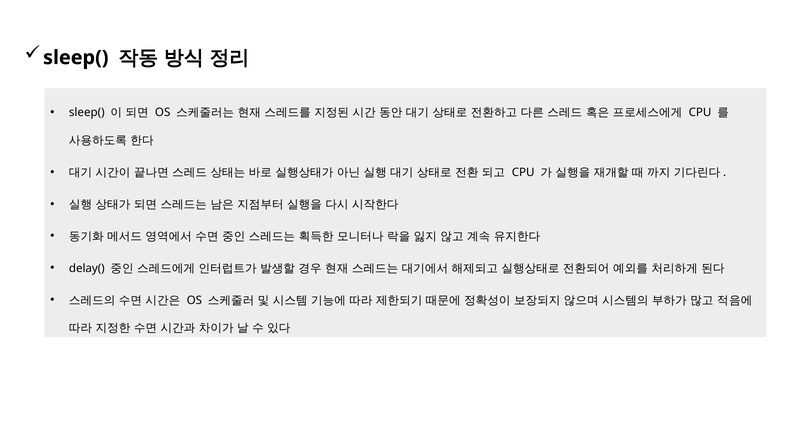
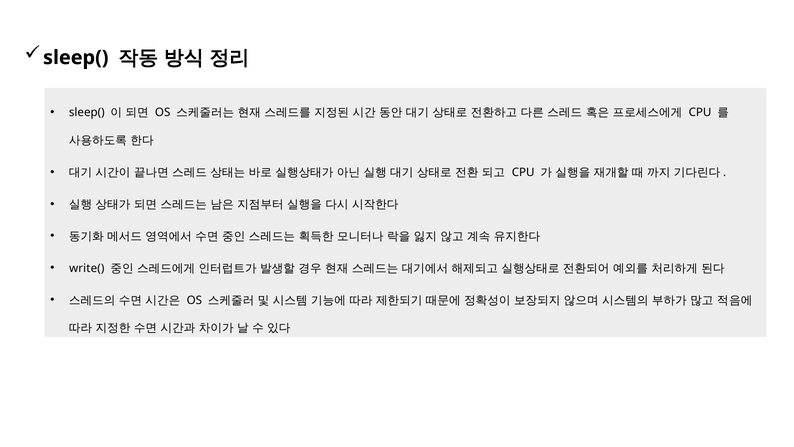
delay(: delay( -> write(
